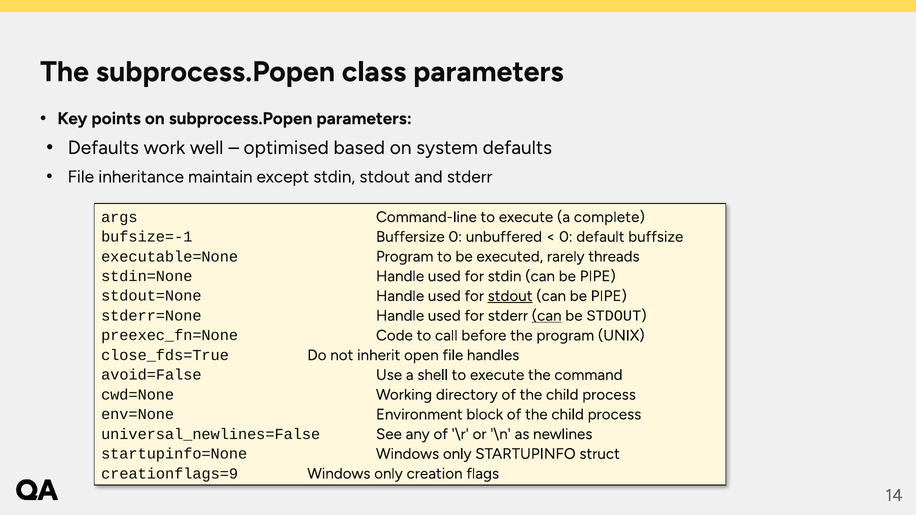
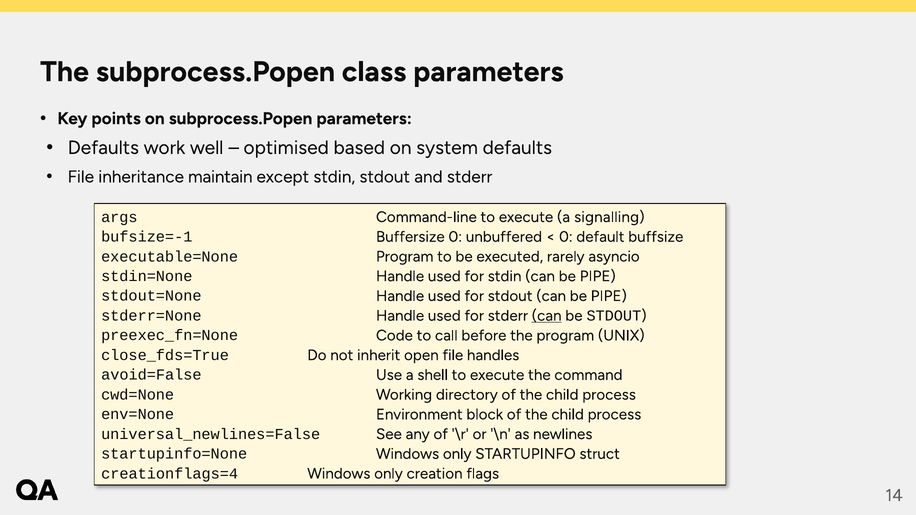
complete: complete -> signalling
threads: threads -> asyncio
stdout at (510, 296) underline: present -> none
creationflags=9: creationflags=9 -> creationflags=4
